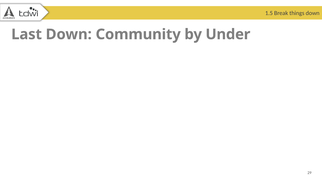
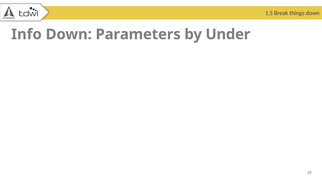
Last: Last -> Info
Community: Community -> Parameters
